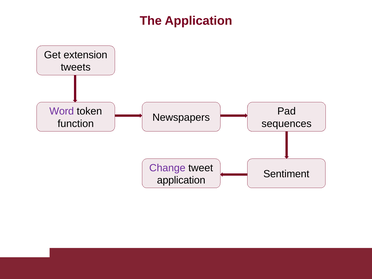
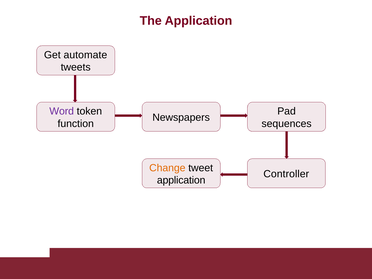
extension: extension -> automate
Change colour: purple -> orange
Sentiment: Sentiment -> Controller
